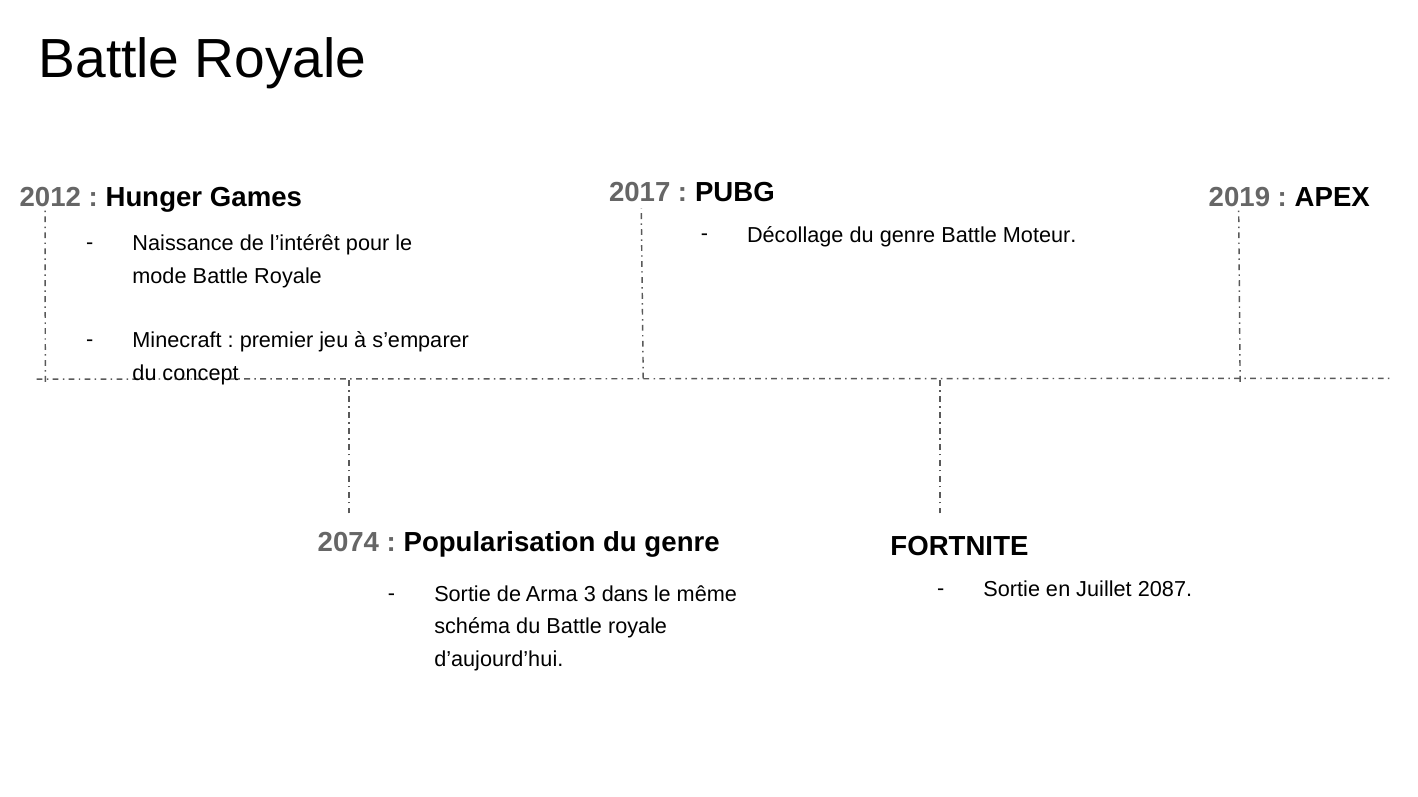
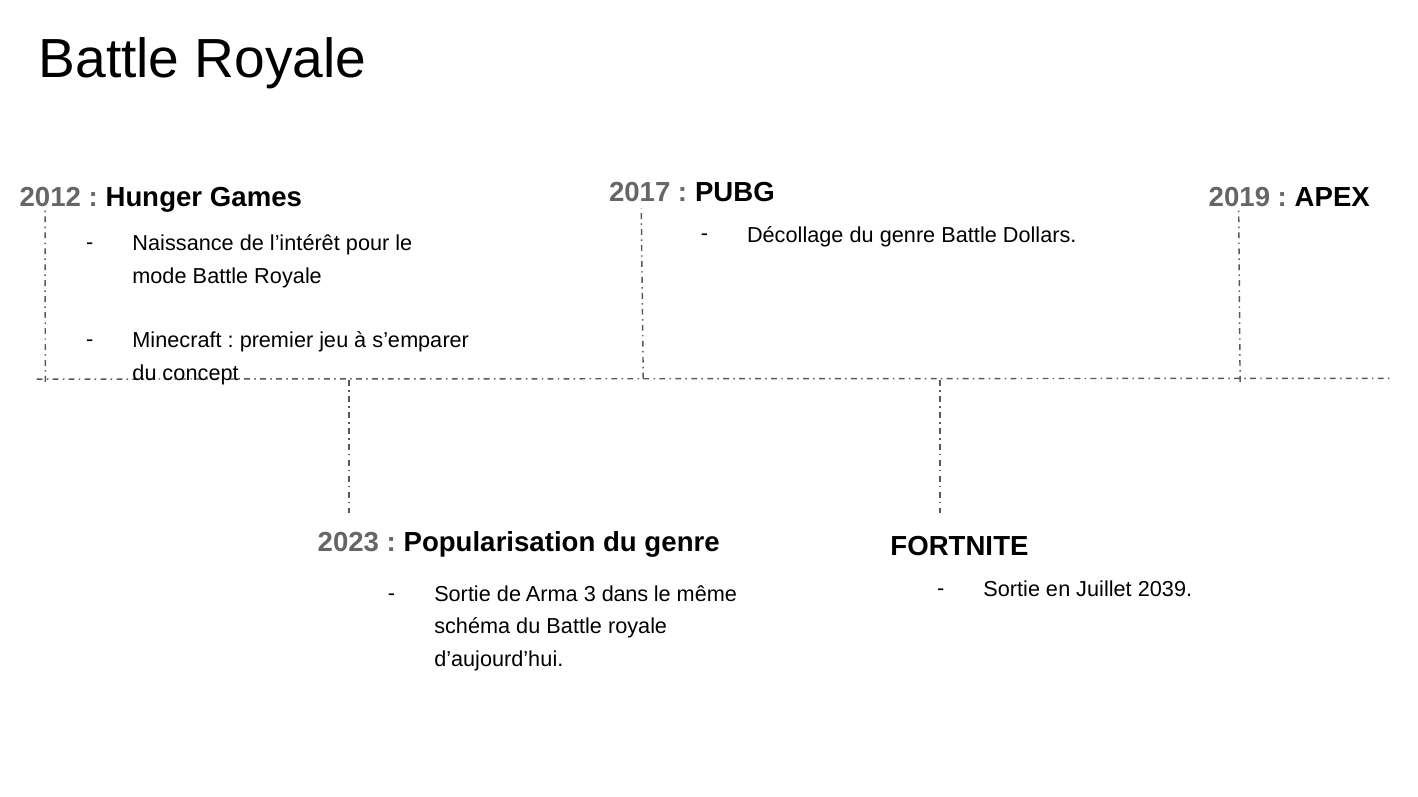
Moteur: Moteur -> Dollars
2074: 2074 -> 2023
2087: 2087 -> 2039
